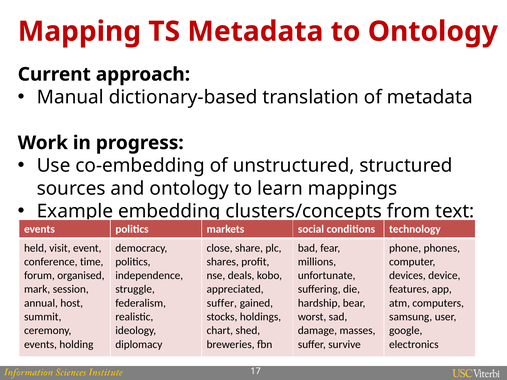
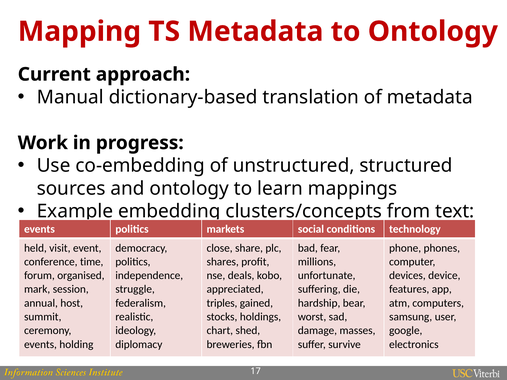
suffer at (222, 303): suffer -> triples
